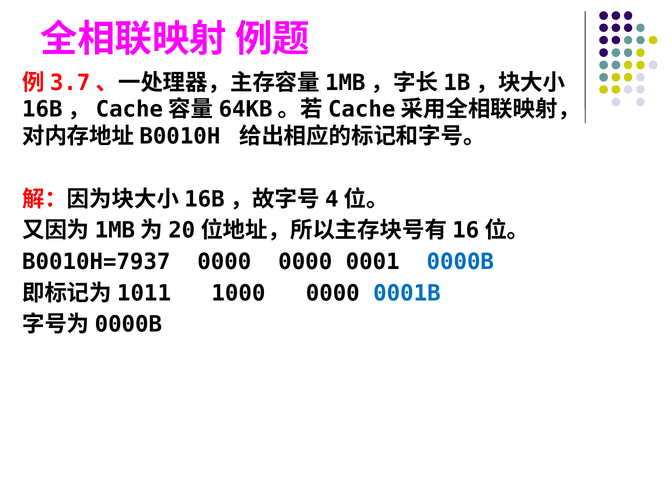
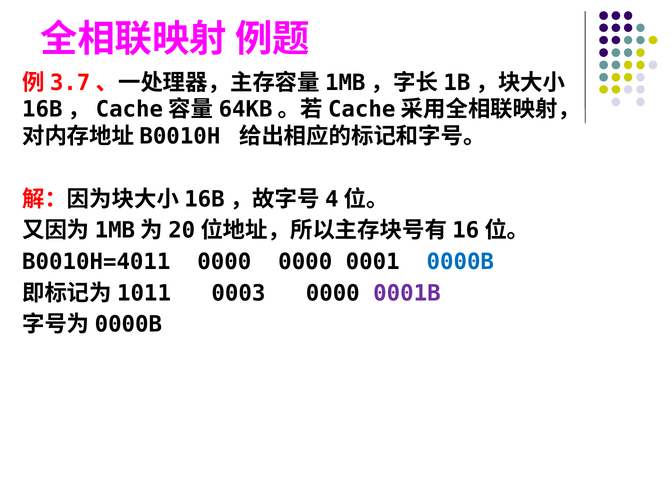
B0010H=7937: B0010H=7937 -> B0010H=4011
1000: 1000 -> 0003
0001B colour: blue -> purple
